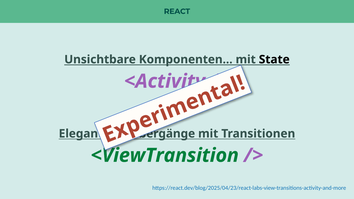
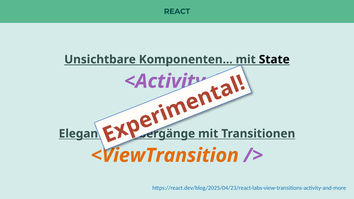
<ViewTransition colour: green -> orange
